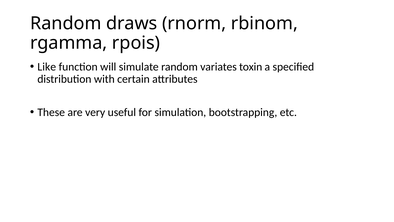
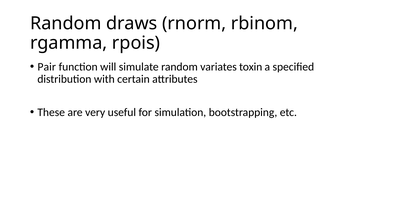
Like: Like -> Pair
